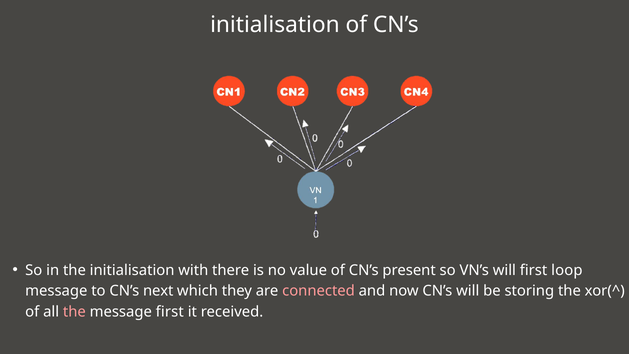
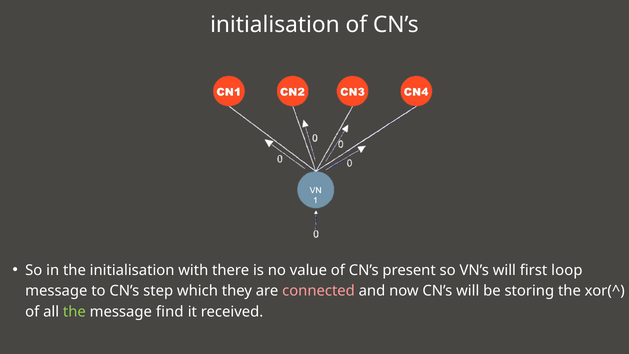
next: next -> step
the at (74, 312) colour: pink -> light green
message first: first -> find
